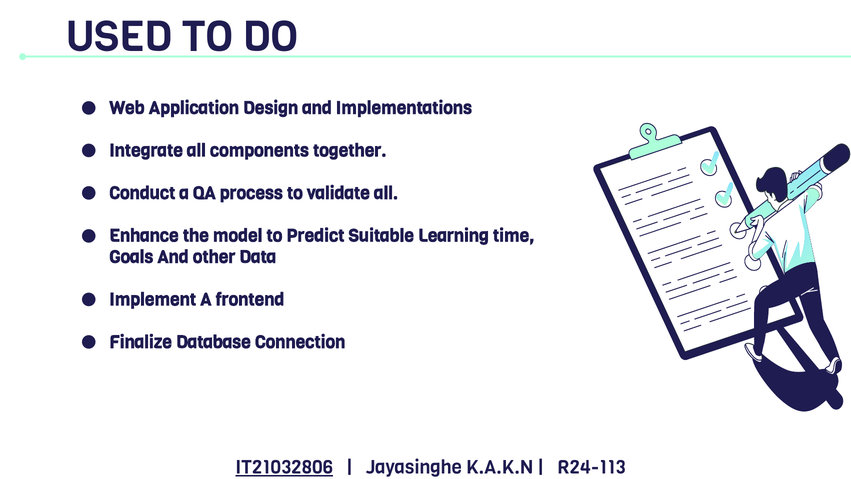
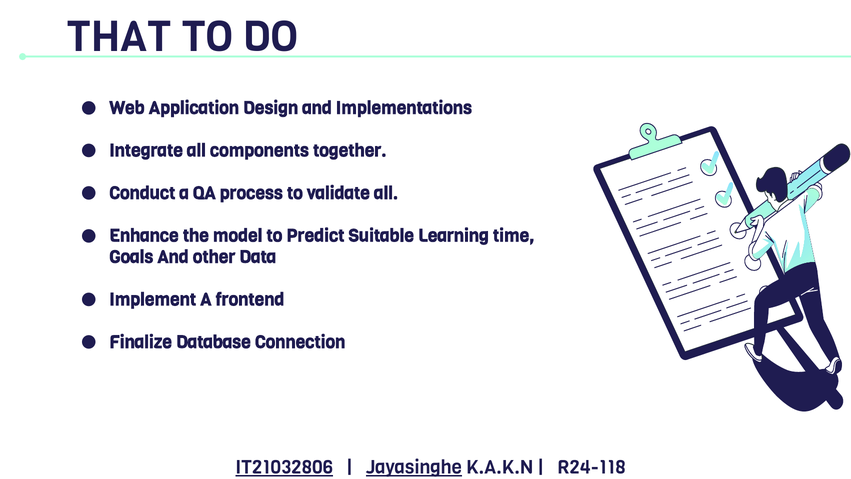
USED: USED -> THAT
Jayasinghe underline: none -> present
R24-113: R24-113 -> R24-118
